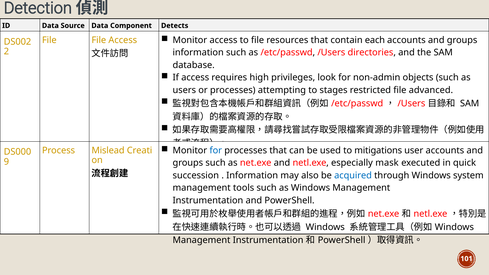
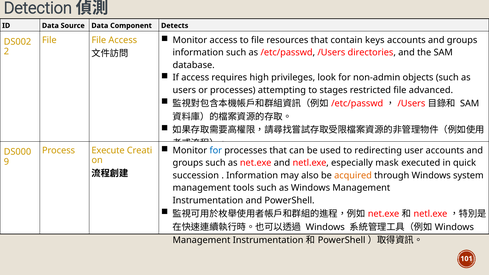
each: each -> keys
mitigations: mitigations -> redirecting
Mislead: Mislead -> Execute
acquired colour: blue -> orange
